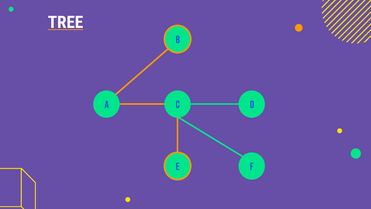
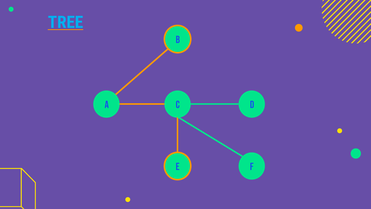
TREE colour: white -> light blue
